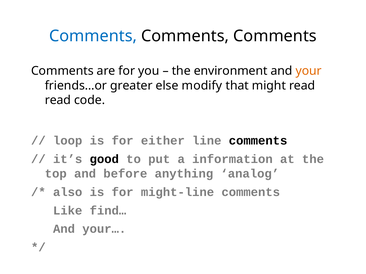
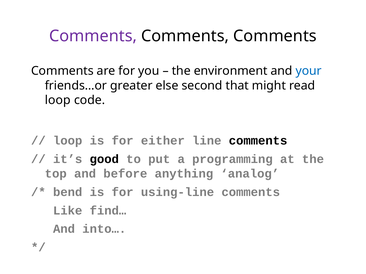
Comments at (93, 36) colour: blue -> purple
your colour: orange -> blue
modify: modify -> second
read at (58, 100): read -> loop
information: information -> programming
also: also -> bend
might-line: might-line -> using-line
your…: your… -> into…
